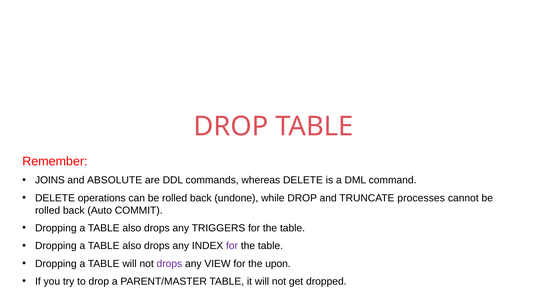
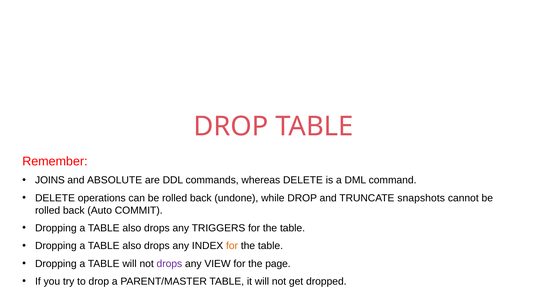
processes: processes -> snapshots
for at (232, 246) colour: purple -> orange
upon: upon -> page
